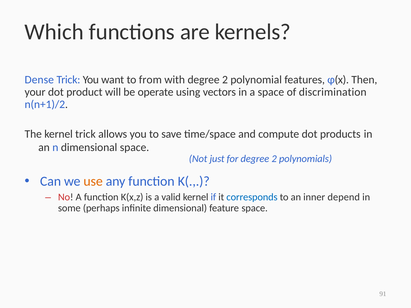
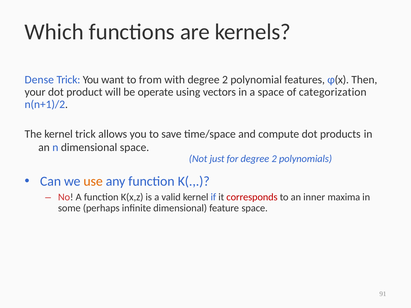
discrimination: discrimination -> categorization
corresponds colour: blue -> red
depend: depend -> maxima
